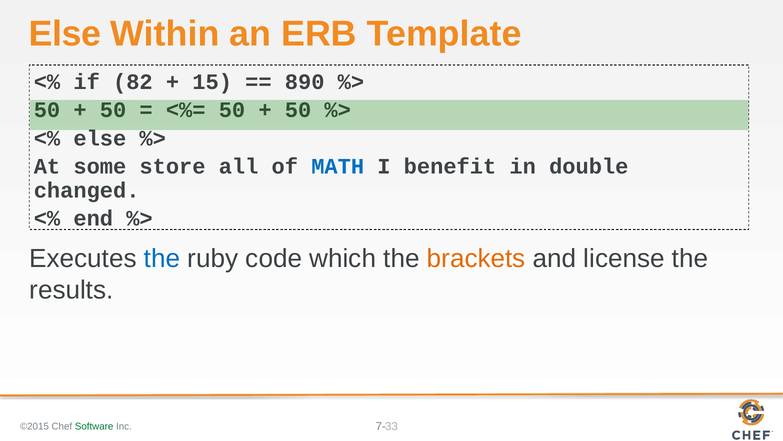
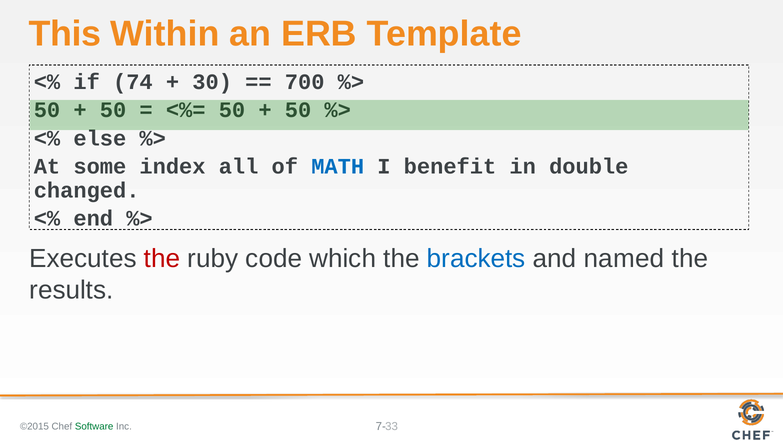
Else at (65, 34): Else -> This
82: 82 -> 74
15: 15 -> 30
890: 890 -> 700
store: store -> index
the at (162, 258) colour: blue -> red
brackets colour: orange -> blue
license: license -> named
